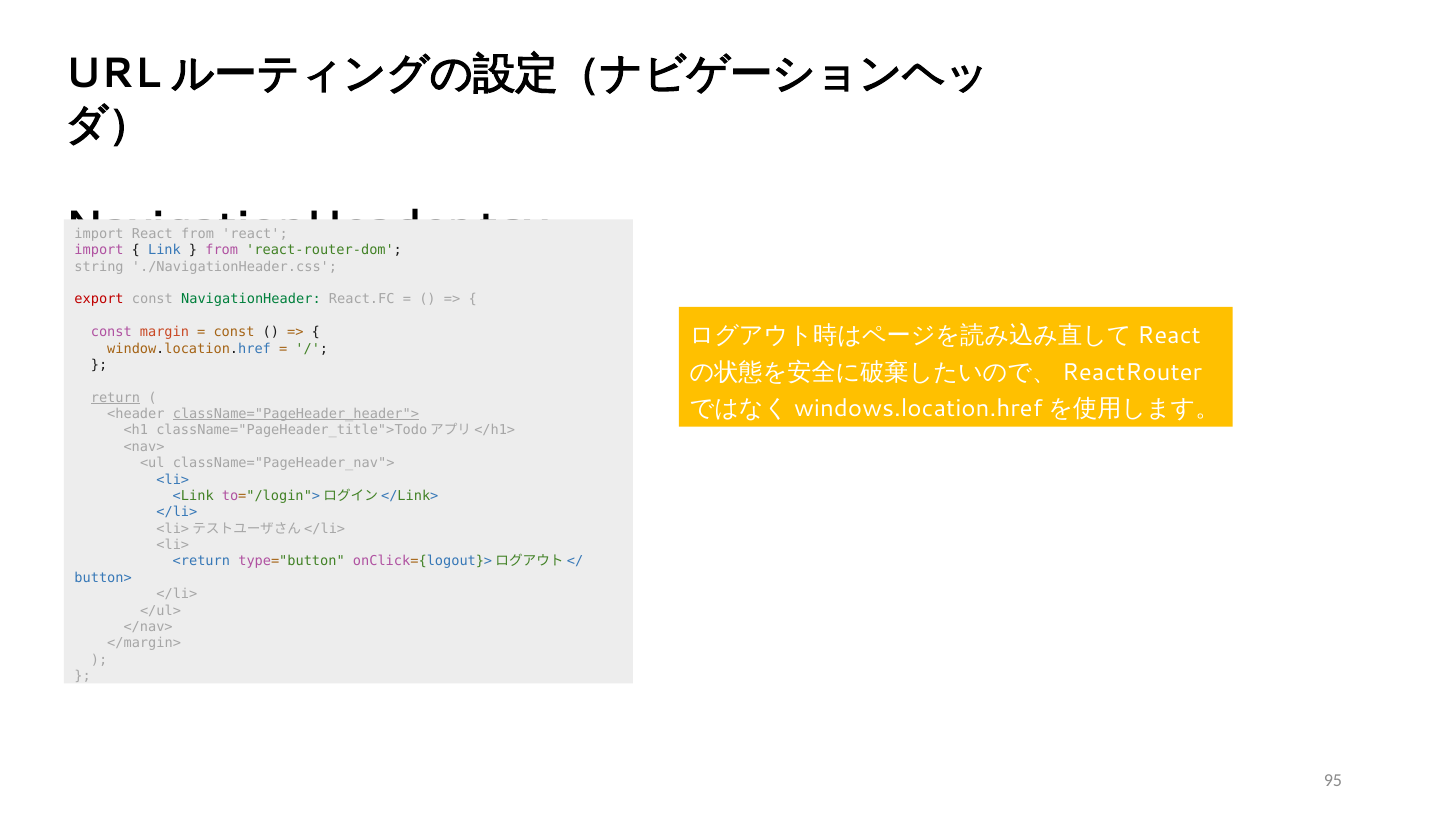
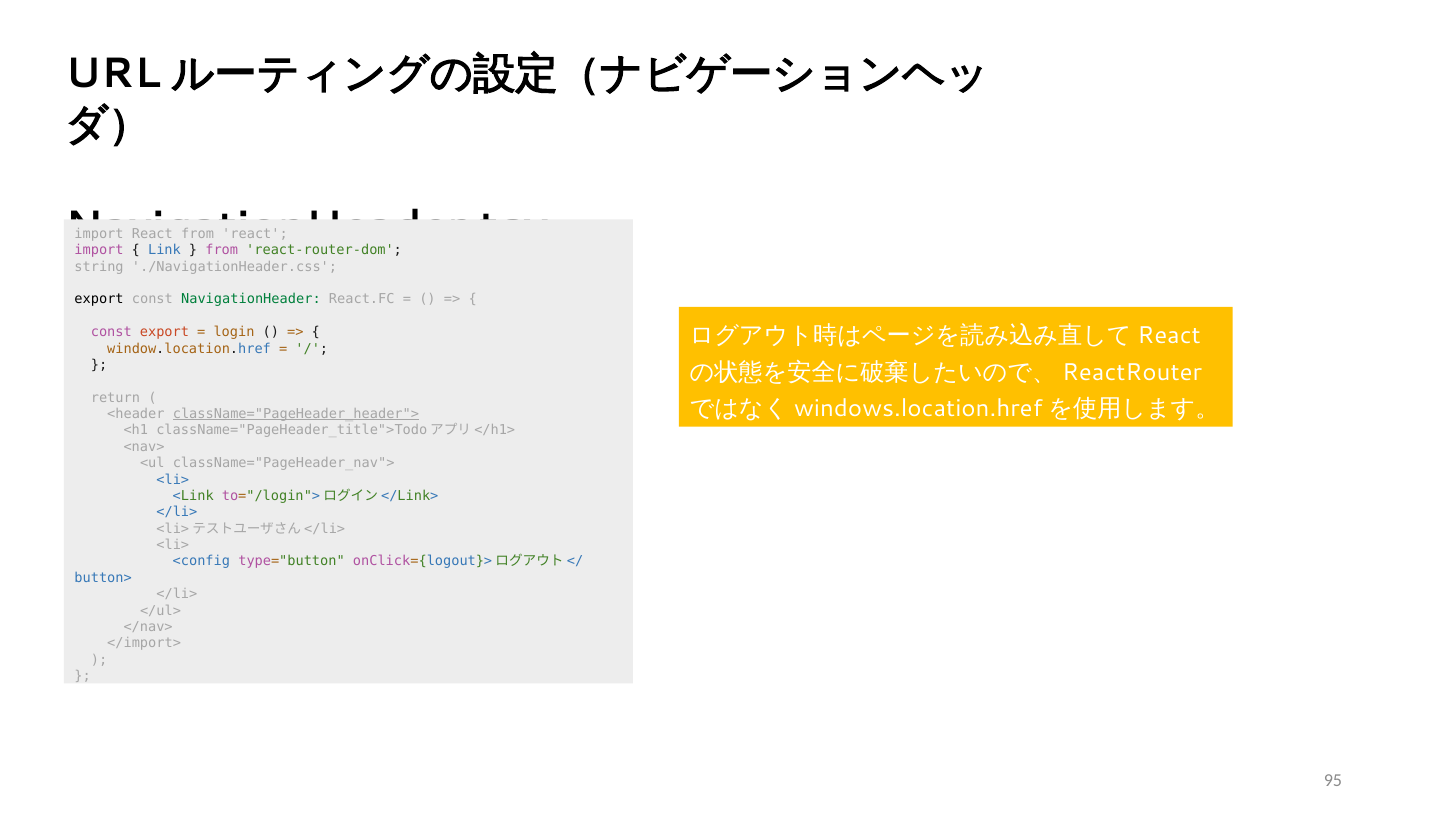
export at (99, 299) colour: red -> black
const margin: margin -> export
const at (234, 332): const -> login
return underline: present -> none
<return: <return -> <config
</margin>: </margin> -> </import>
